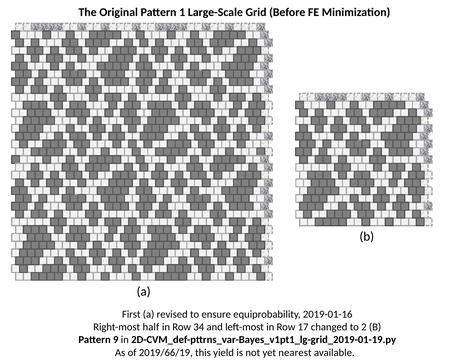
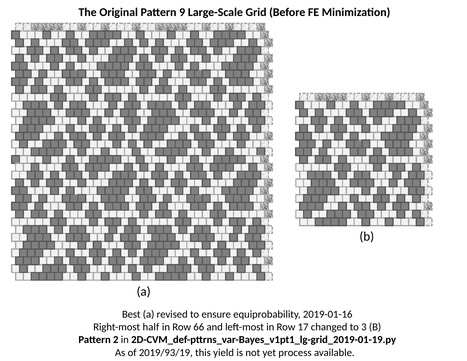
1: 1 -> 9
First: First -> Best
34: 34 -> 66
2: 2 -> 3
9: 9 -> 2
2019/66/19: 2019/66/19 -> 2019/93/19
nearest: nearest -> process
